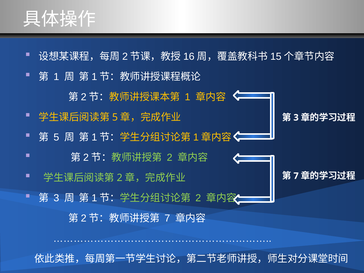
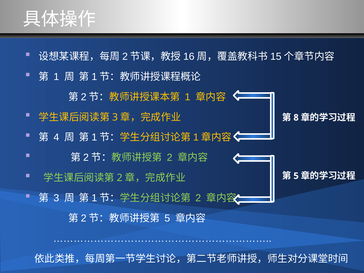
5 at (115, 117): 5 -> 3
3 at (296, 118): 3 -> 8
5 at (56, 137): 5 -> 4
7 at (296, 176): 7 -> 5
7 at (167, 218): 7 -> 5
